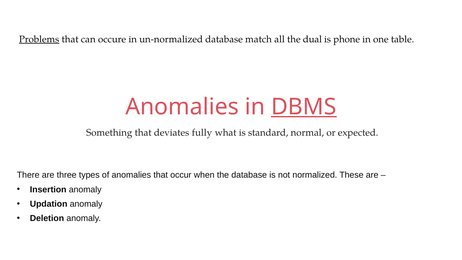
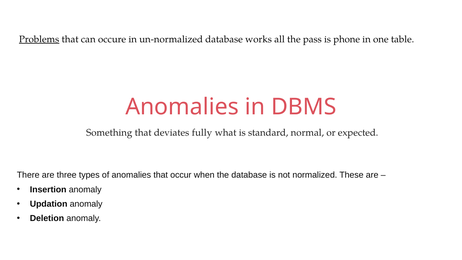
match: match -> works
dual: dual -> pass
DBMS underline: present -> none
